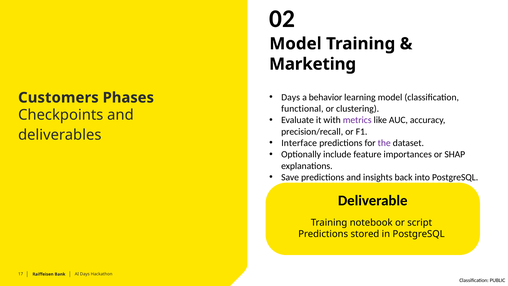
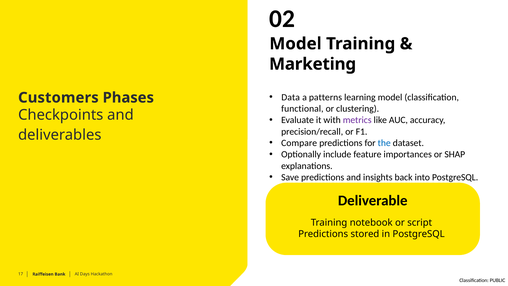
Days at (291, 97): Days -> Data
behavior: behavior -> patterns
Interface: Interface -> Compare
the at (384, 143) colour: purple -> blue
